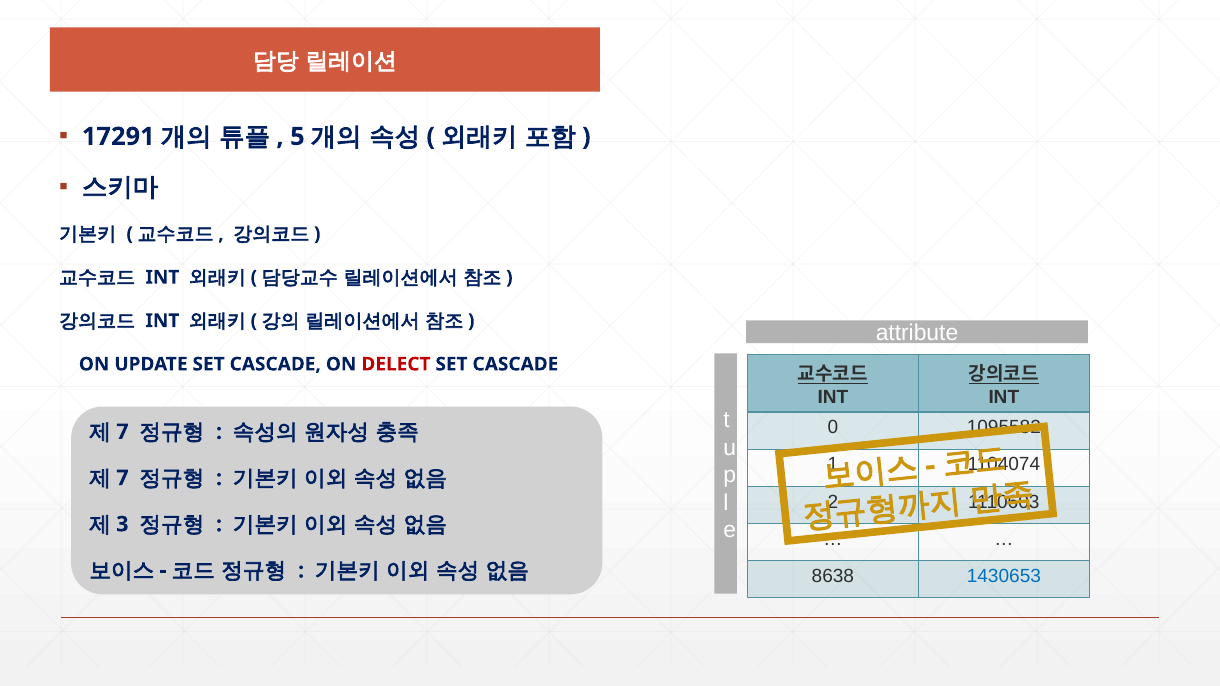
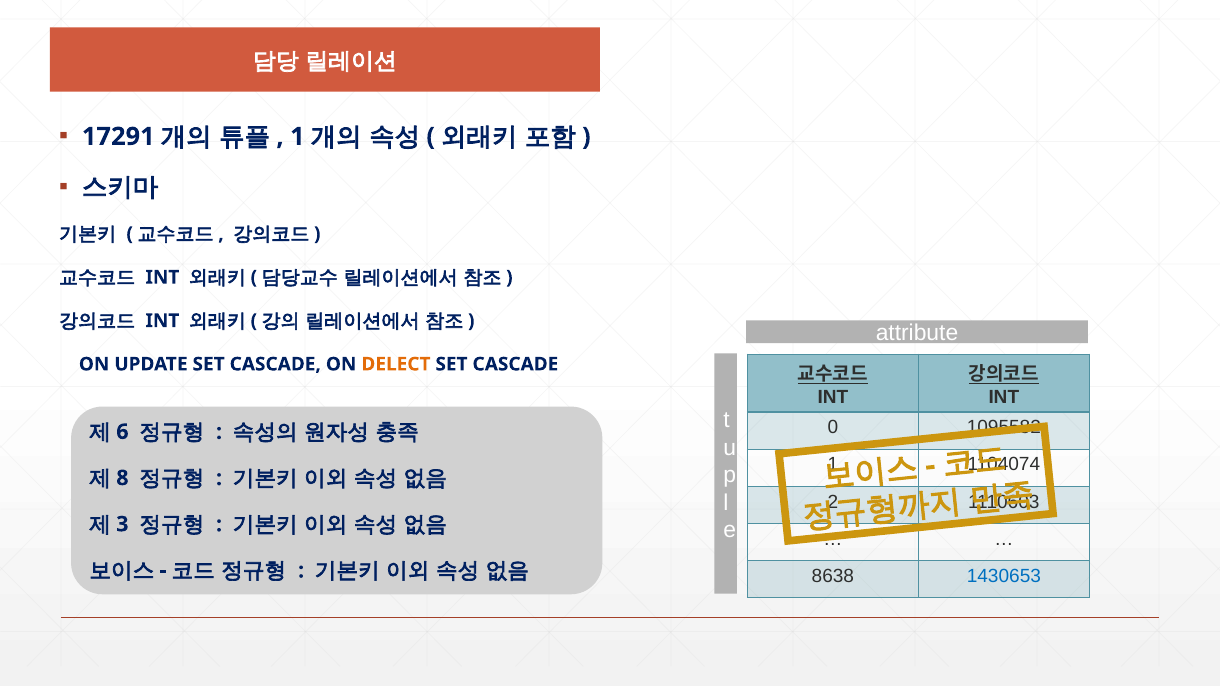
5 at (297, 137): 5 -> 1
DELECT colour: red -> orange
7 at (122, 432): 7 -> 6
7 at (122, 478): 7 -> 8
